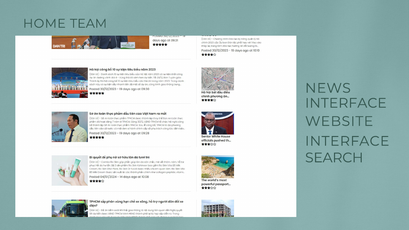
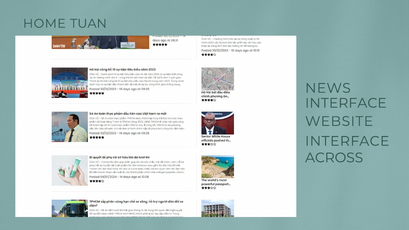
TEAM: TEAM -> TUAN
SEARCH: SEARCH -> ACROSS
